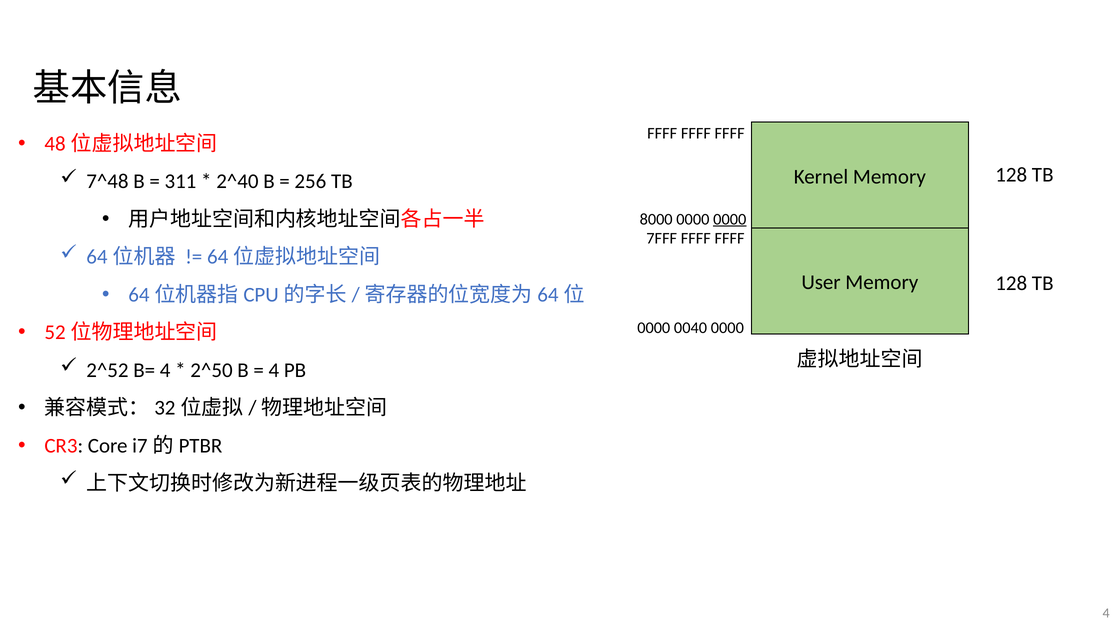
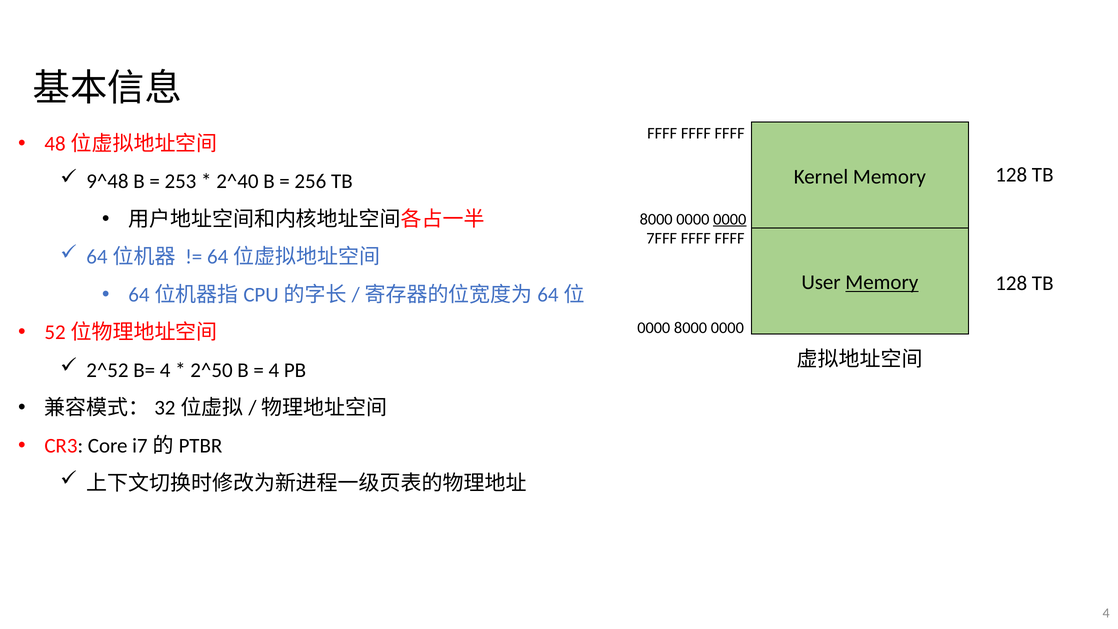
7^48: 7^48 -> 9^48
311: 311 -> 253
Memory at (882, 282) underline: none -> present
0000 0040: 0040 -> 8000
